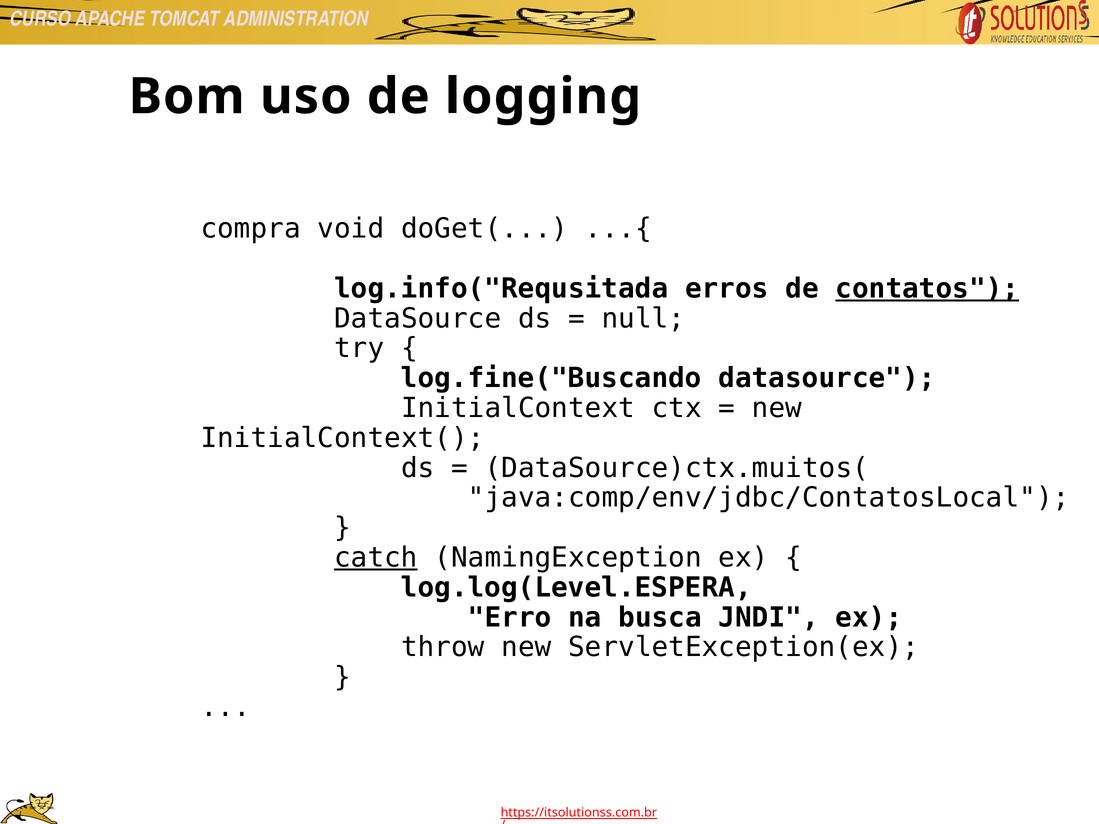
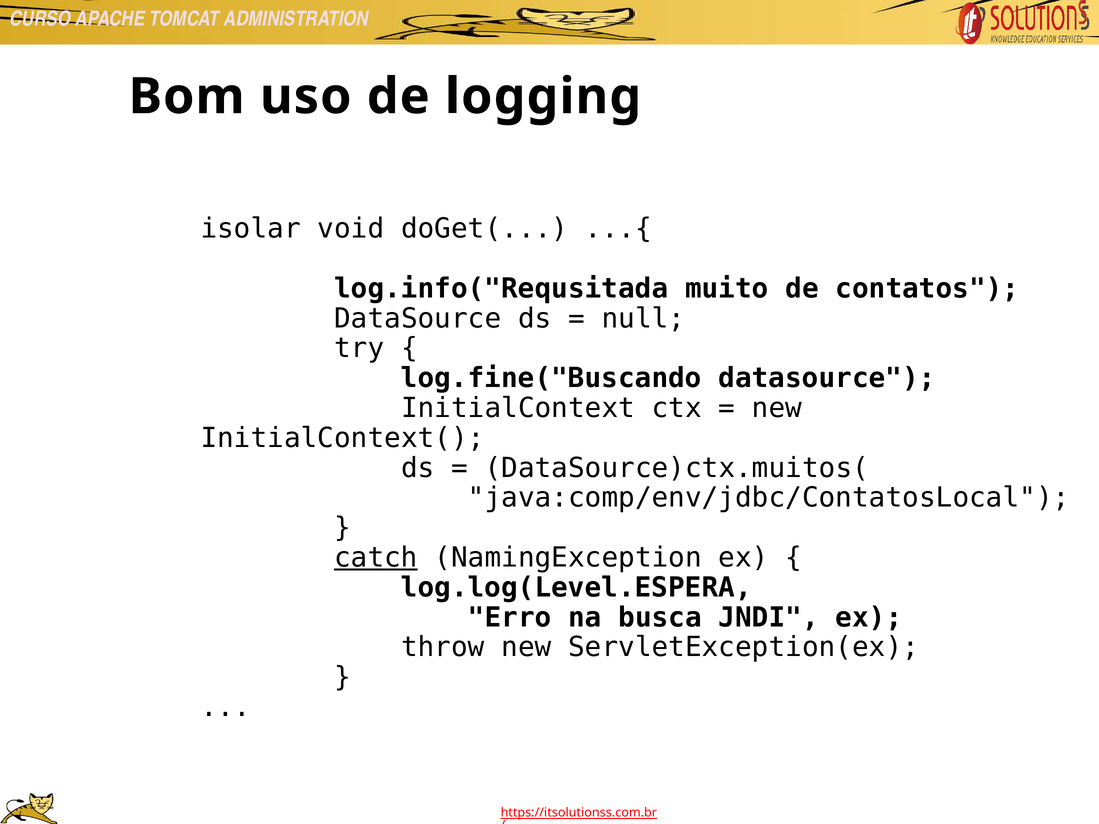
compra: compra -> isolar
erros: erros -> muito
contatos underline: present -> none
